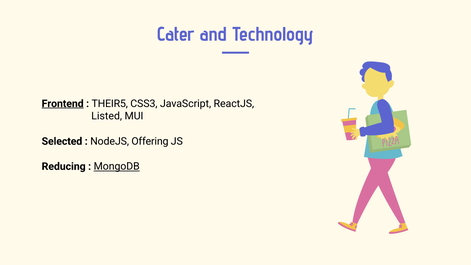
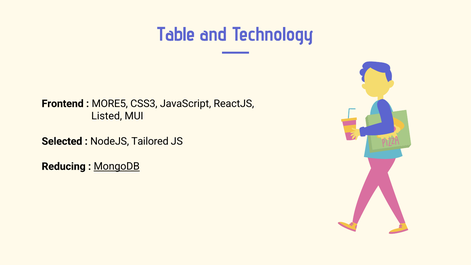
Cater: Cater -> Table
Frontend underline: present -> none
THEIR5: THEIR5 -> MORE5
Offering: Offering -> Tailored
